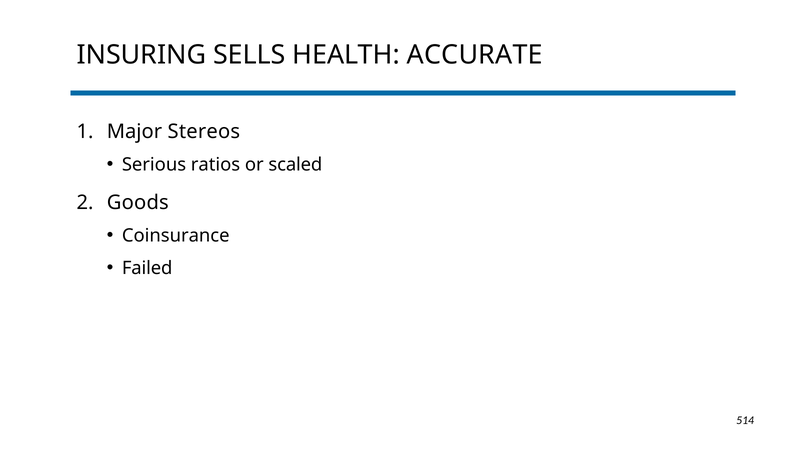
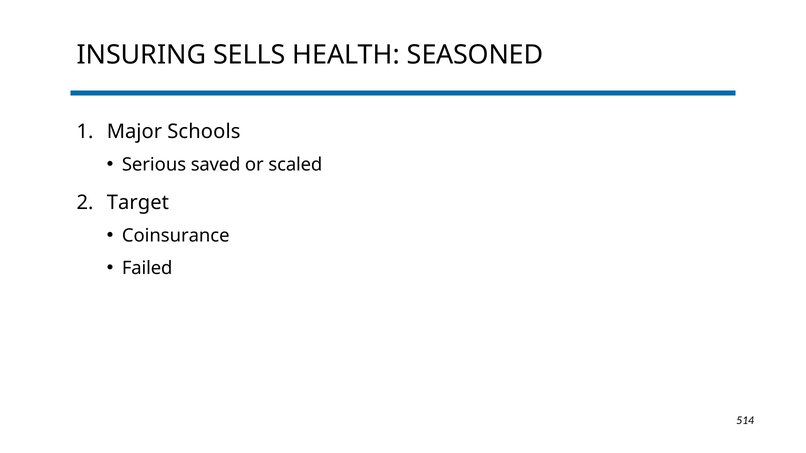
ACCURATE: ACCURATE -> SEASONED
Stereos: Stereos -> Schools
ratios: ratios -> saved
Goods: Goods -> Target
